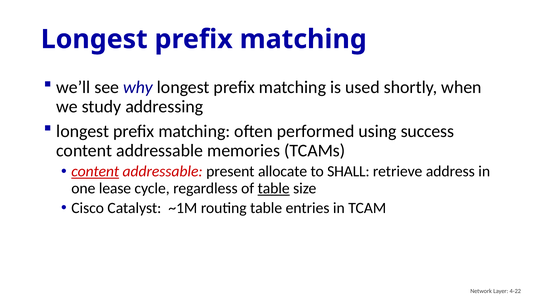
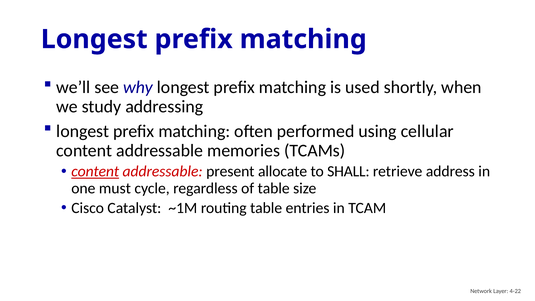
success: success -> cellular
lease: lease -> must
table at (274, 188) underline: present -> none
